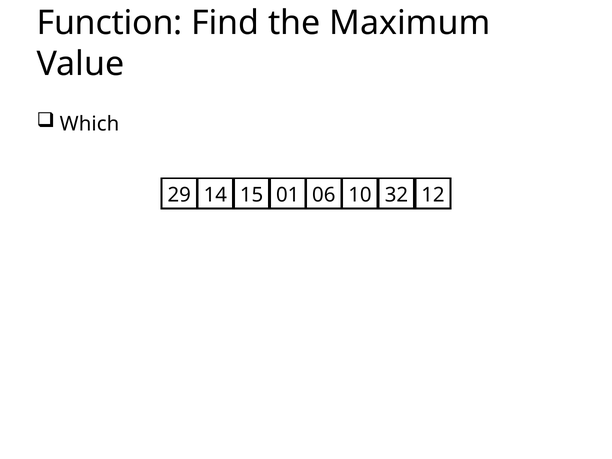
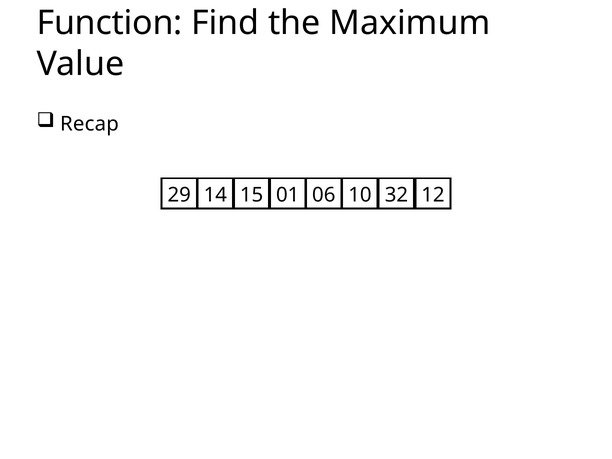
Which: Which -> Recap
